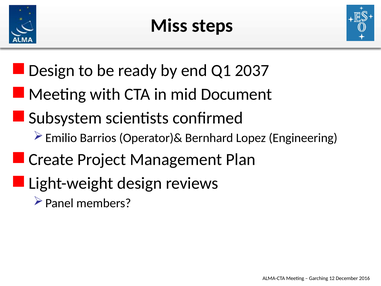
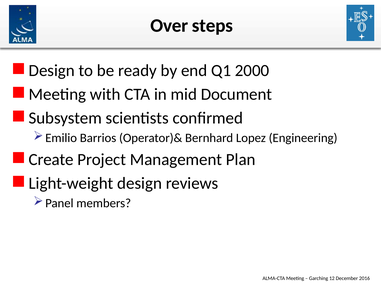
Miss: Miss -> Over
2037: 2037 -> 2000
